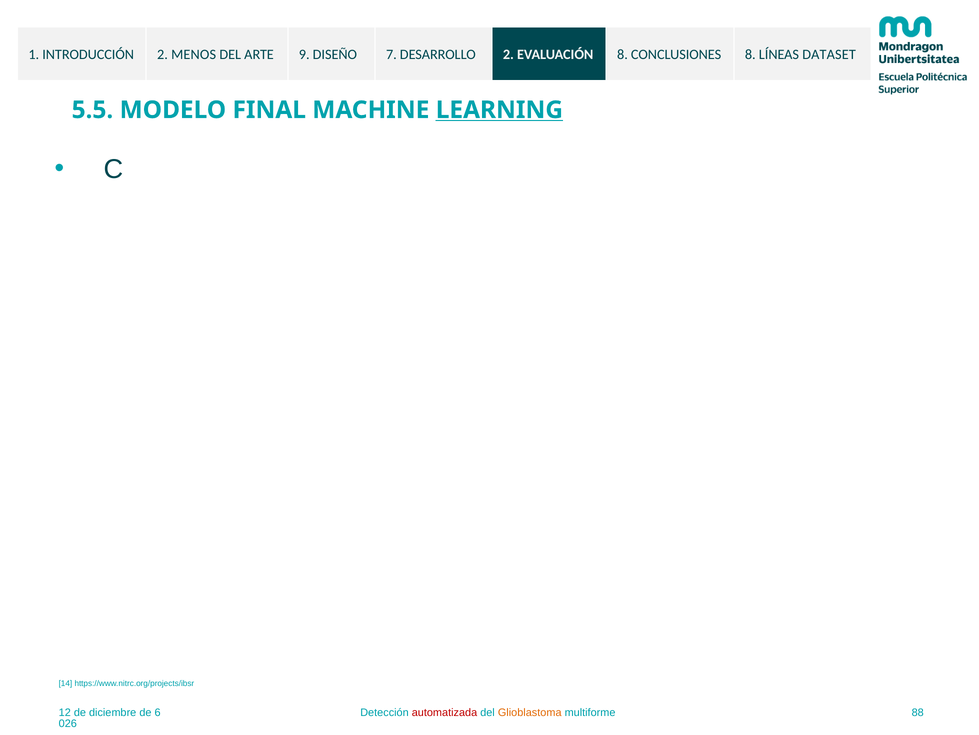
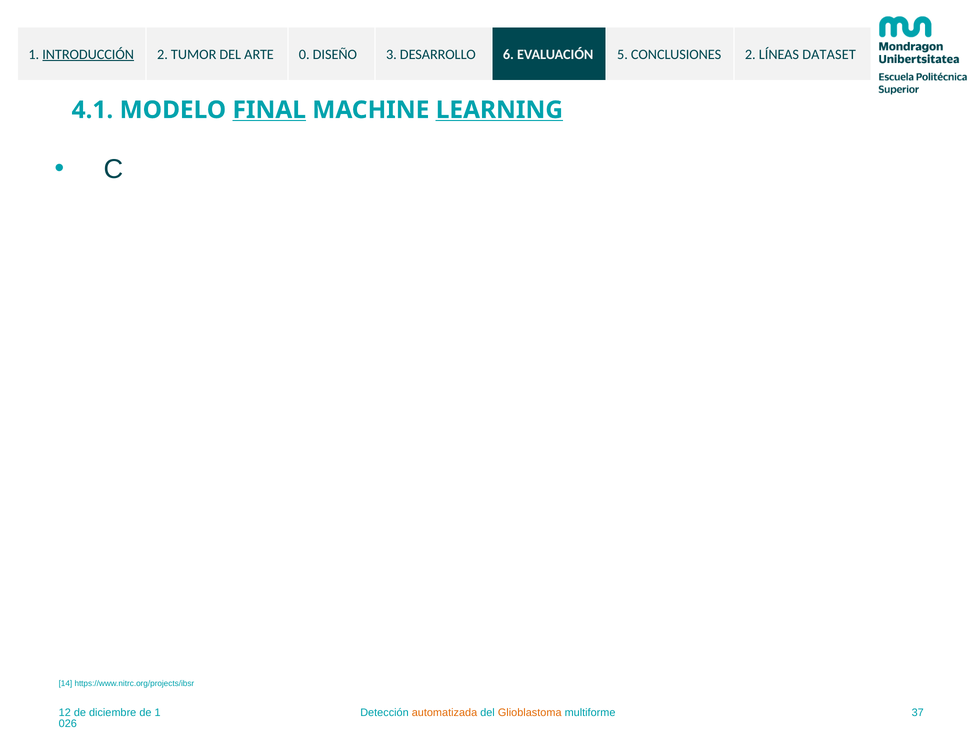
INTRODUCCIÓN underline: none -> present
MENOS: MENOS -> TUMOR
9: 9 -> 0
7: 7 -> 3
DESARROLLO 2: 2 -> 6
EVALUACIÓN 8: 8 -> 5
CONCLUSIONES 8: 8 -> 2
5.5: 5.5 -> 4.1
FINAL underline: none -> present
6 at (158, 712): 6 -> 1
automatizada colour: red -> orange
88: 88 -> 37
